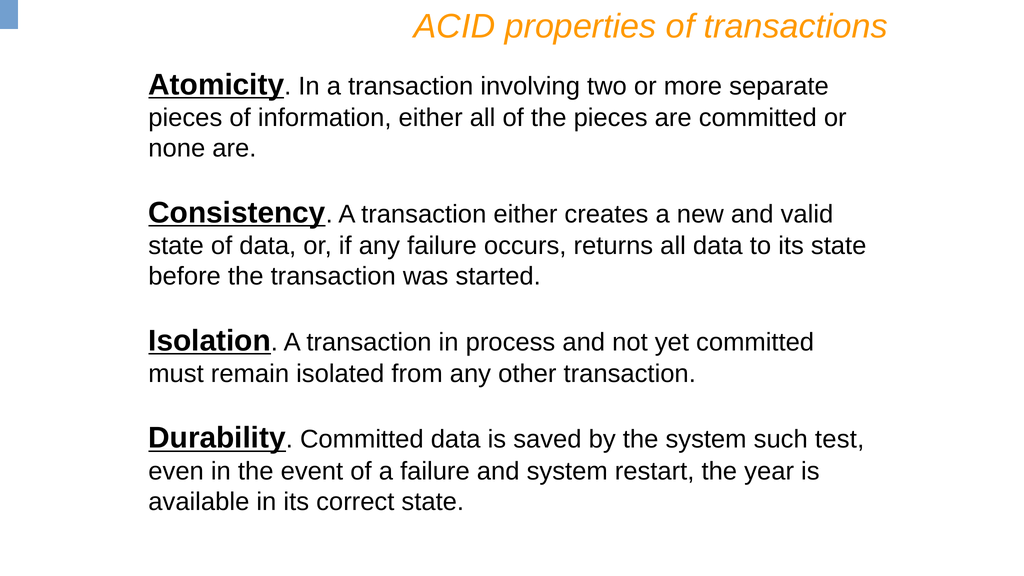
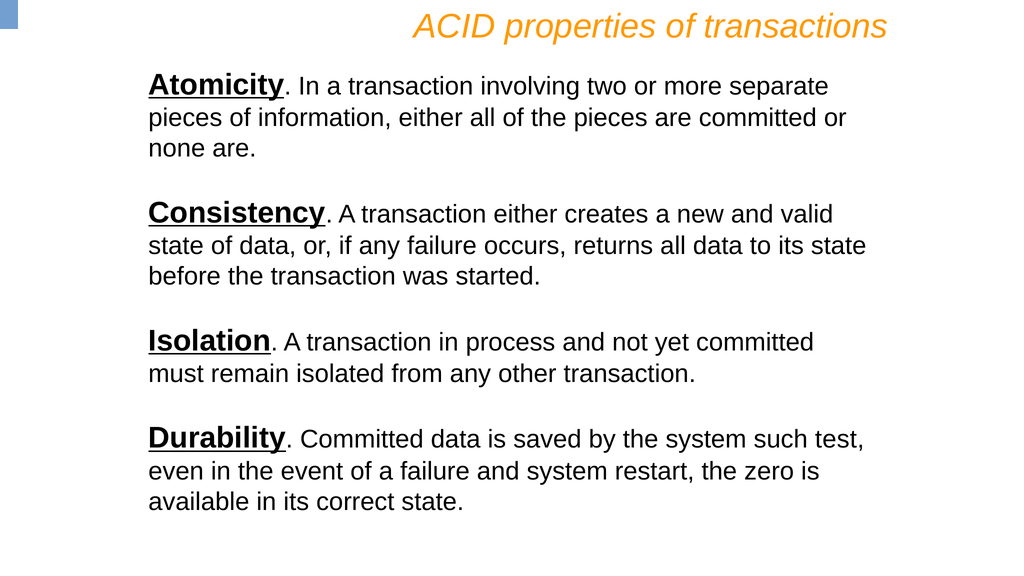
year: year -> zero
